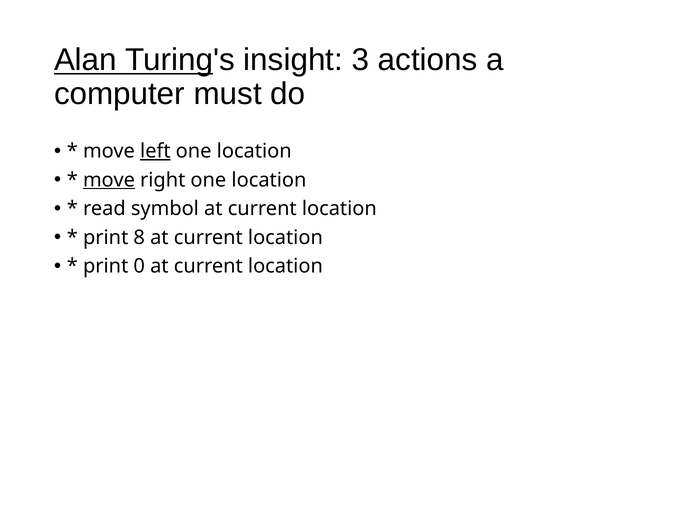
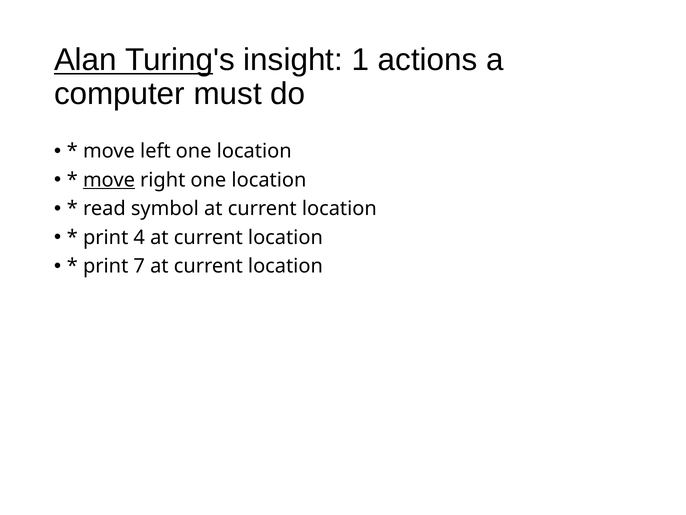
3: 3 -> 1
left underline: present -> none
8: 8 -> 4
0: 0 -> 7
